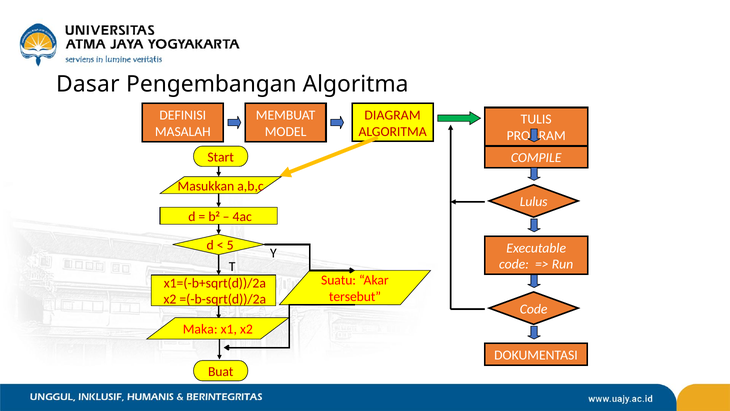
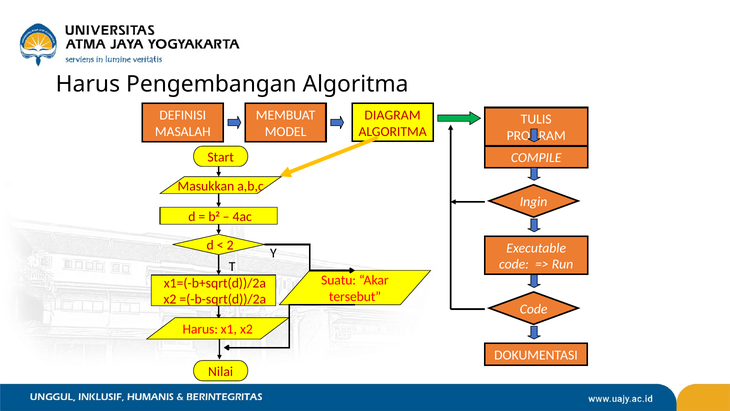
Dasar at (88, 84): Dasar -> Harus
Lulus: Lulus -> Ingin
5: 5 -> 2
Maka at (200, 329): Maka -> Harus
Buat: Buat -> Nilai
